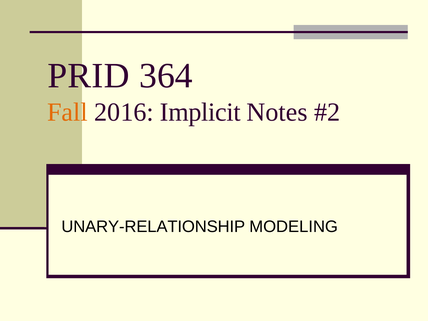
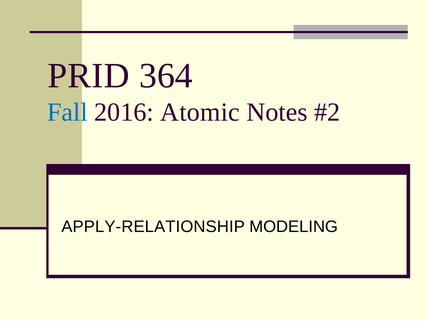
Fall colour: orange -> blue
Implicit: Implicit -> Atomic
UNARY-RELATIONSHIP: UNARY-RELATIONSHIP -> APPLY-RELATIONSHIP
